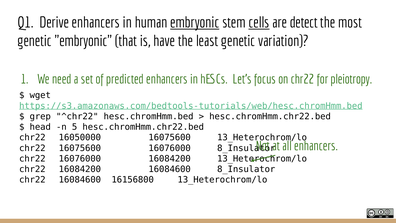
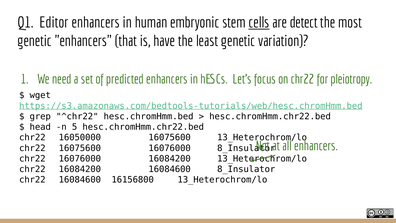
Derive: Derive -> Editor
embryonic at (195, 22) underline: present -> none
genetic embryonic: embryonic -> enhancers
